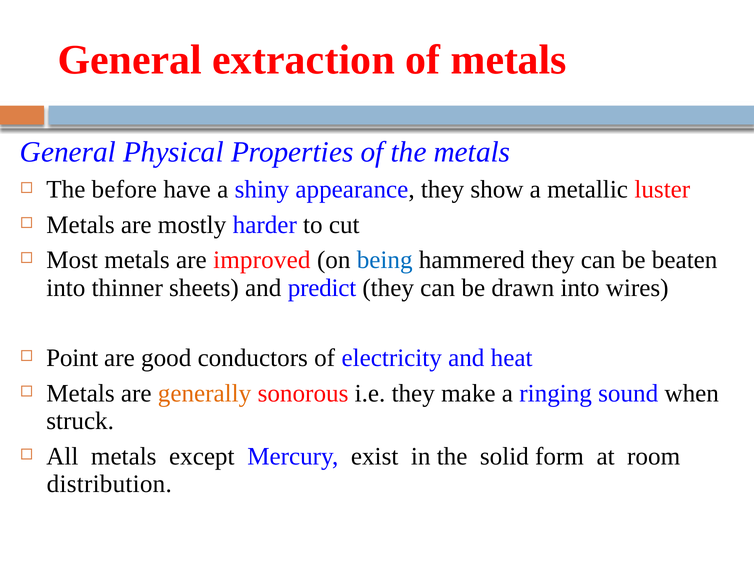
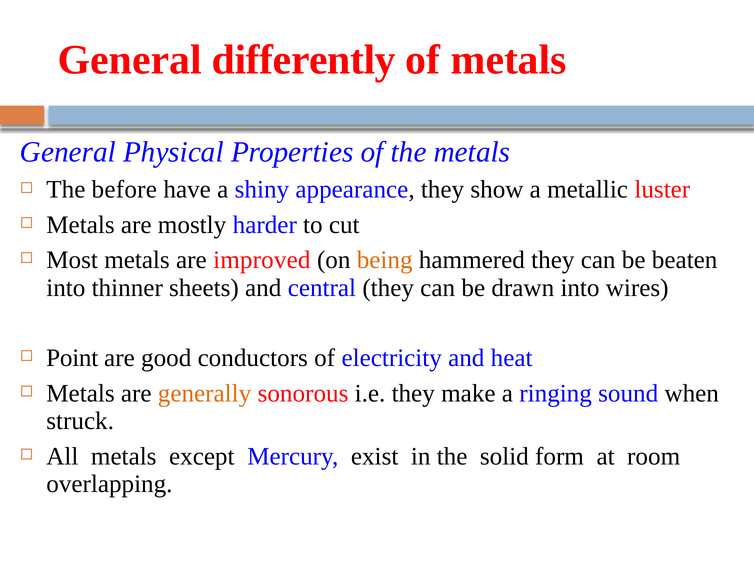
extraction: extraction -> differently
being colour: blue -> orange
predict: predict -> central
distribution: distribution -> overlapping
